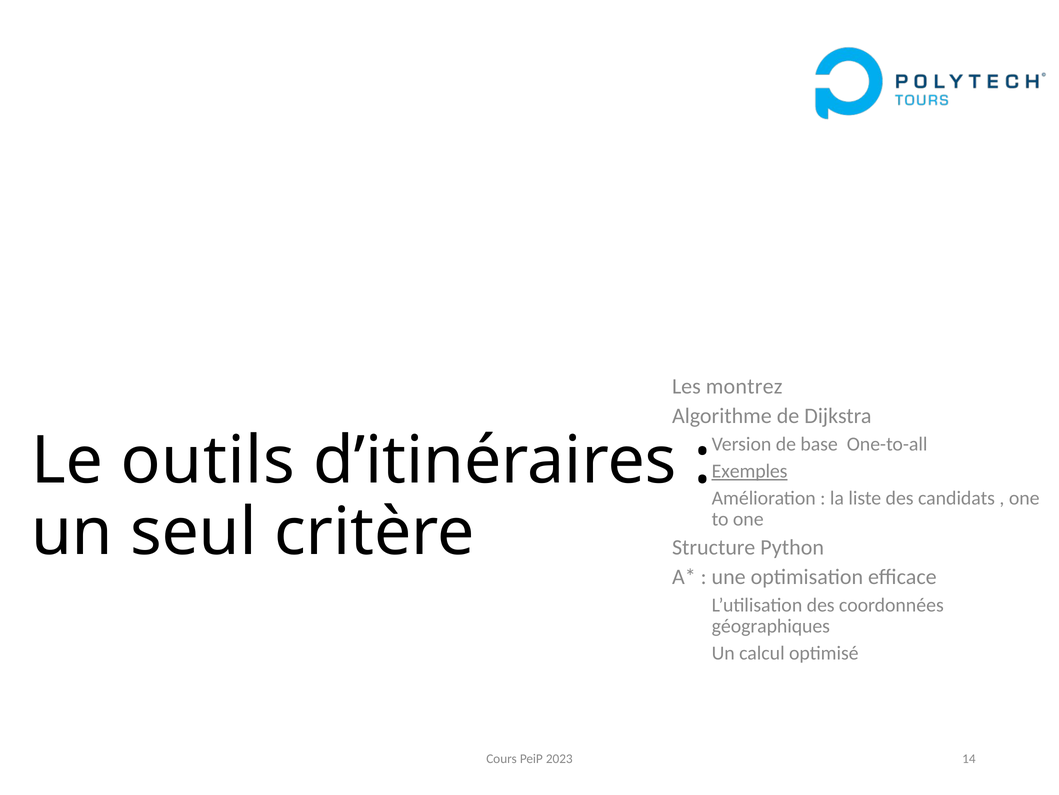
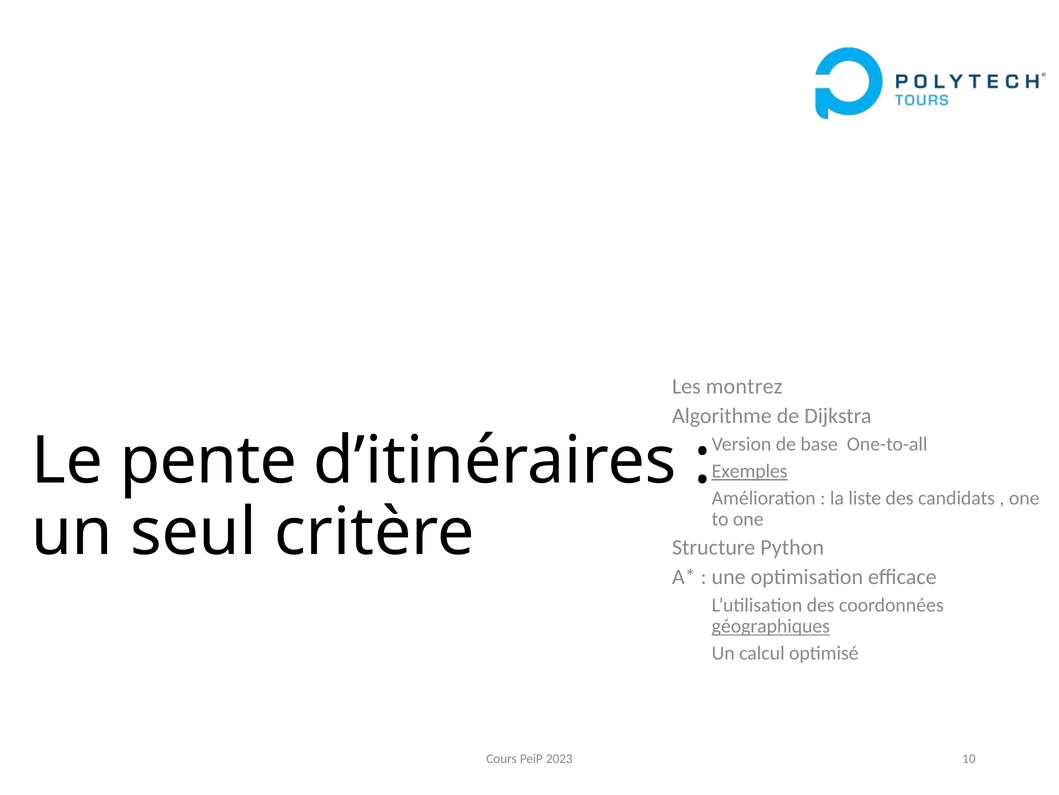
outils: outils -> pente
géographiques underline: none -> present
14: 14 -> 10
